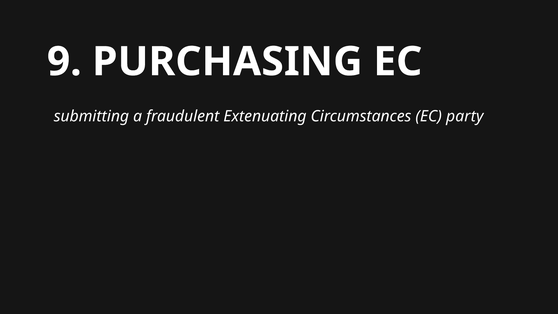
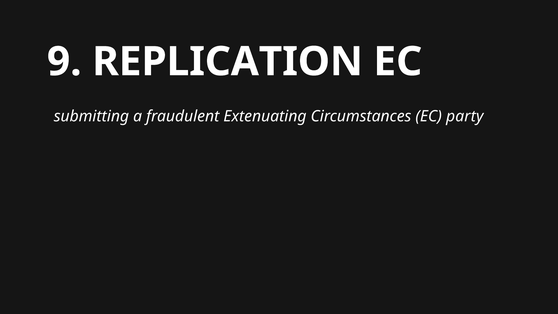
PURCHASING: PURCHASING -> REPLICATION
